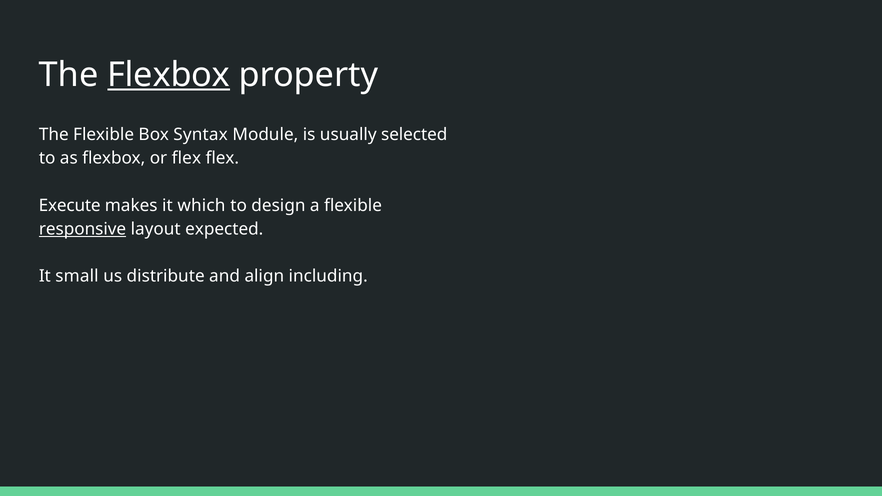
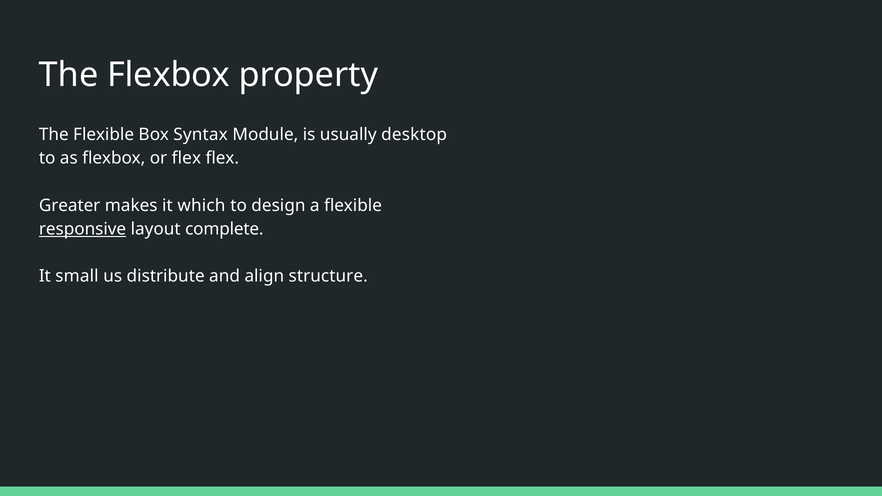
Flexbox at (169, 75) underline: present -> none
selected: selected -> desktop
Execute: Execute -> Greater
expected: expected -> complete
including: including -> structure
